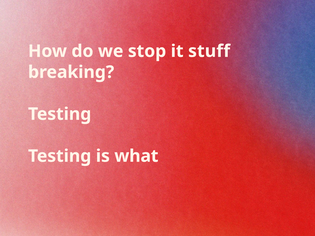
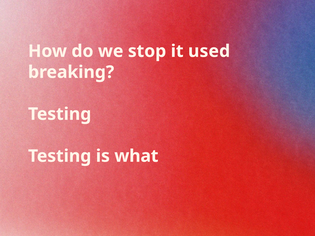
stuff: stuff -> used
